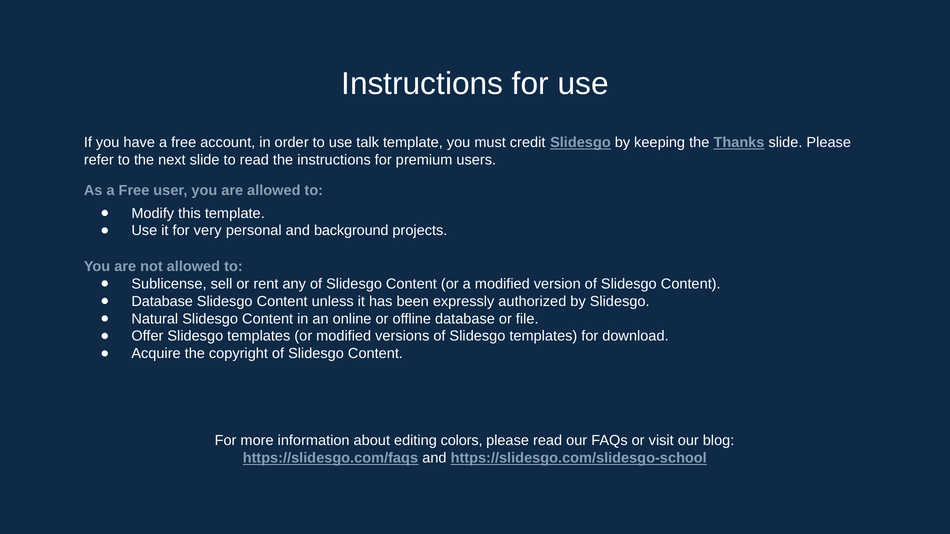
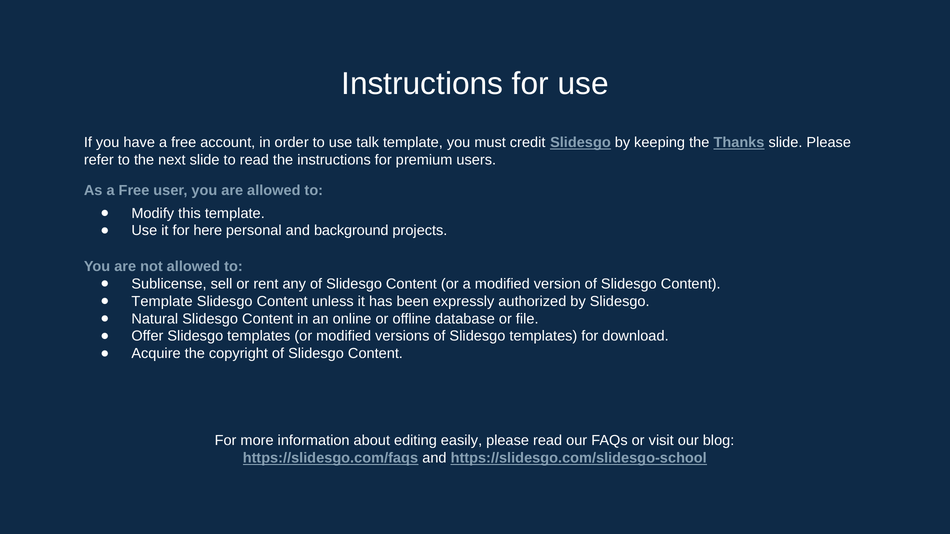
very: very -> here
Database at (162, 302): Database -> Template
colors: colors -> easily
